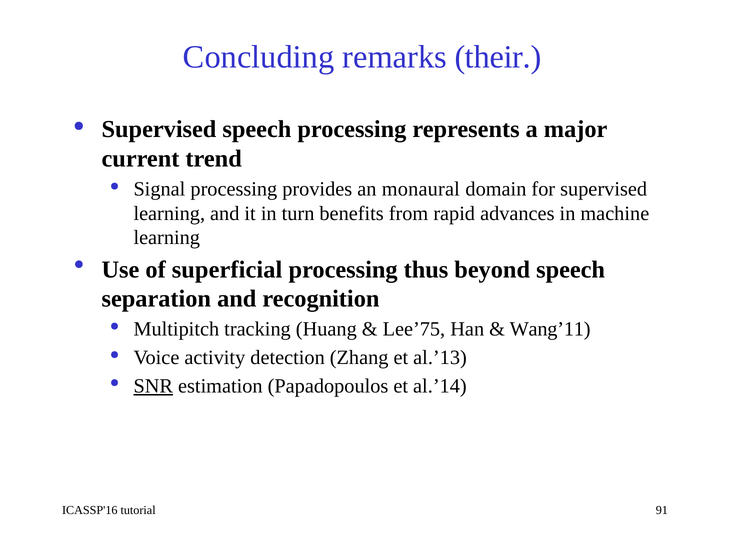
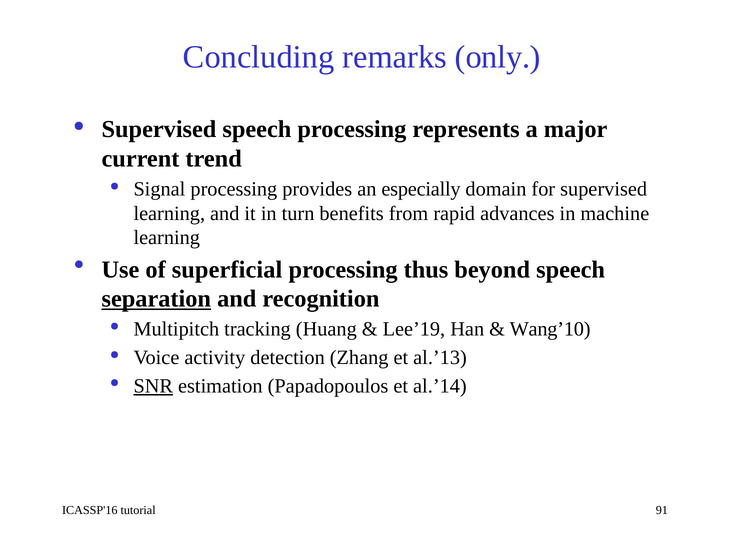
their: their -> only
monaural: monaural -> especially
separation underline: none -> present
Lee’75: Lee’75 -> Lee’19
Wang’11: Wang’11 -> Wang’10
